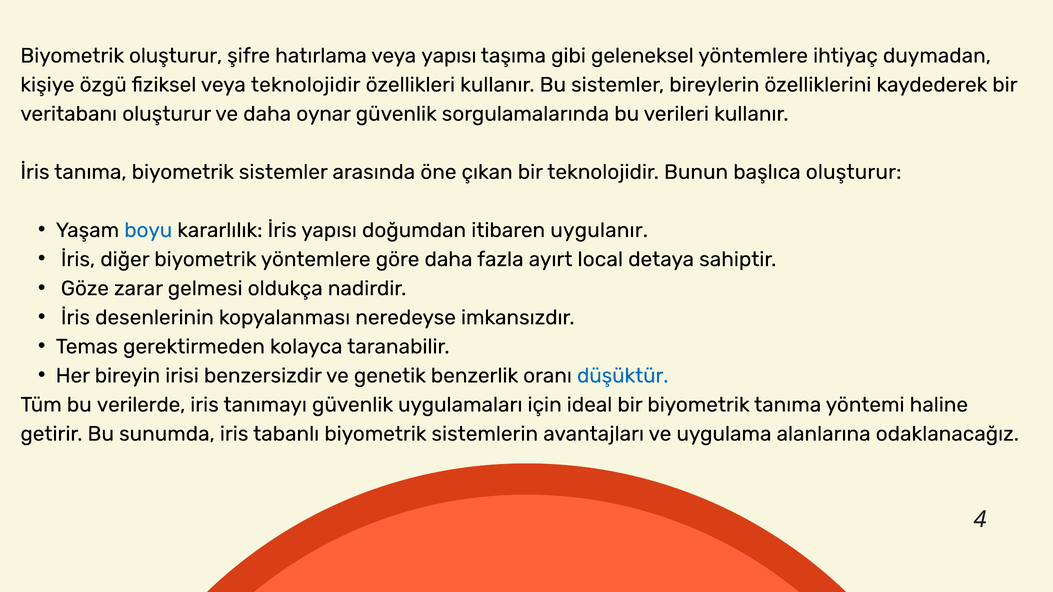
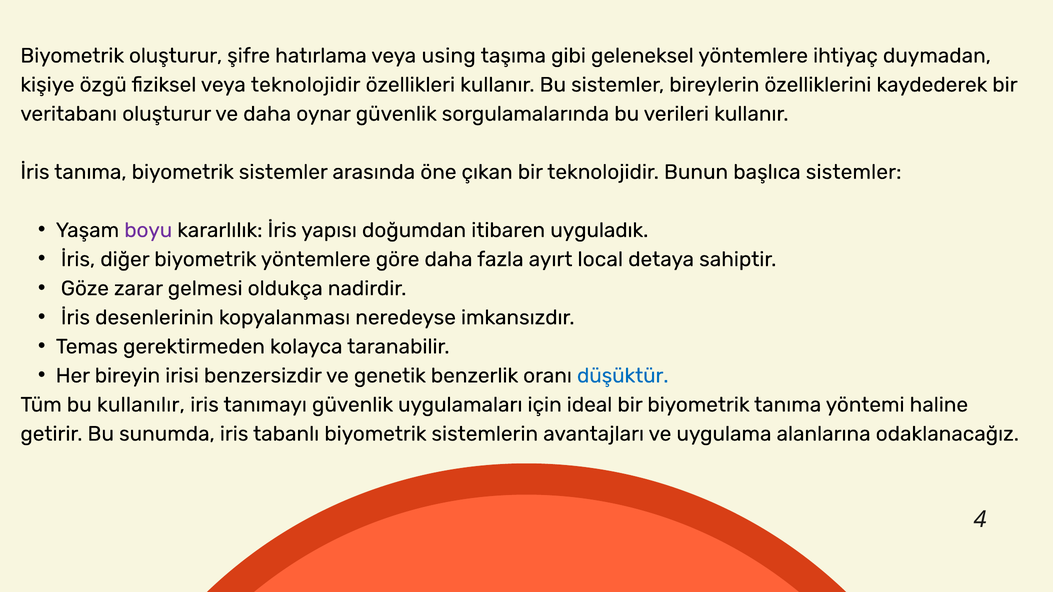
veya yapısı: yapısı -> using
başlıca oluşturur: oluşturur -> sistemler
boyu colour: blue -> purple
uygulanır: uygulanır -> uyguladık
verilerde: verilerde -> kullanılır
